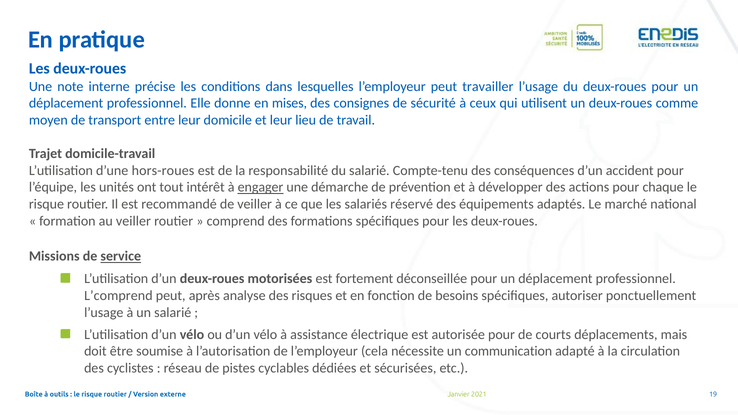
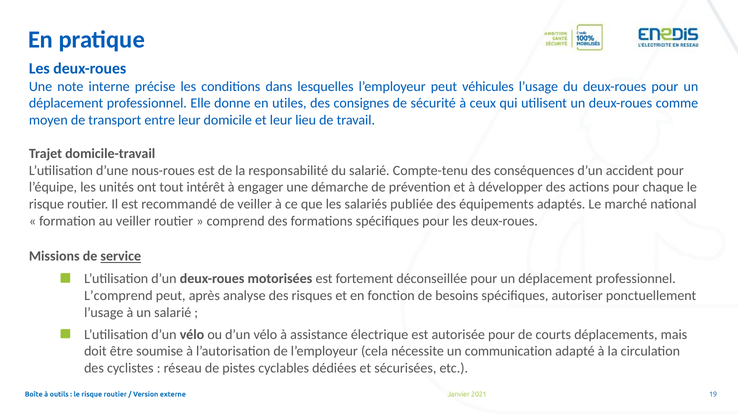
travailler: travailler -> véhicules
mises: mises -> utiles
hors-roues: hors-roues -> nous-roues
engager underline: present -> none
réservé: réservé -> publiée
